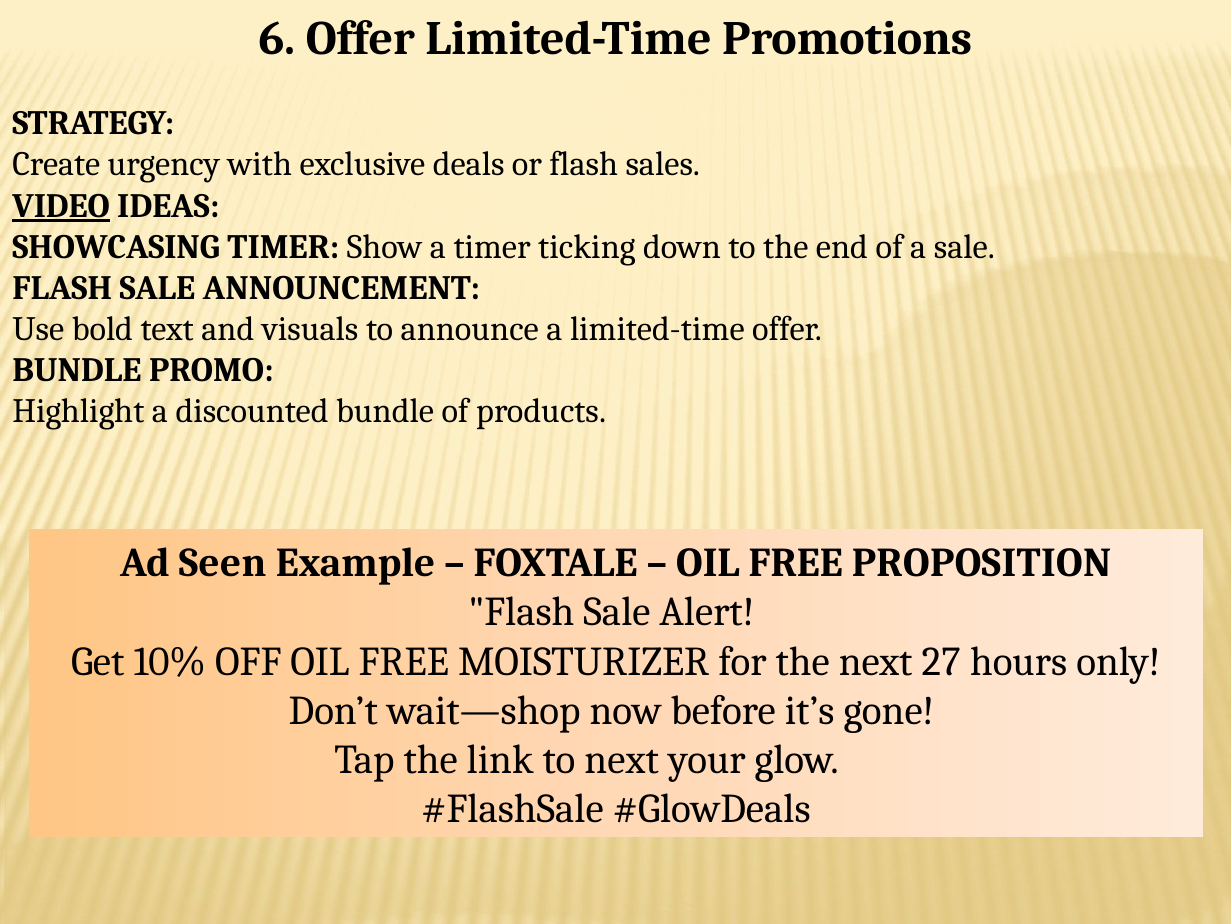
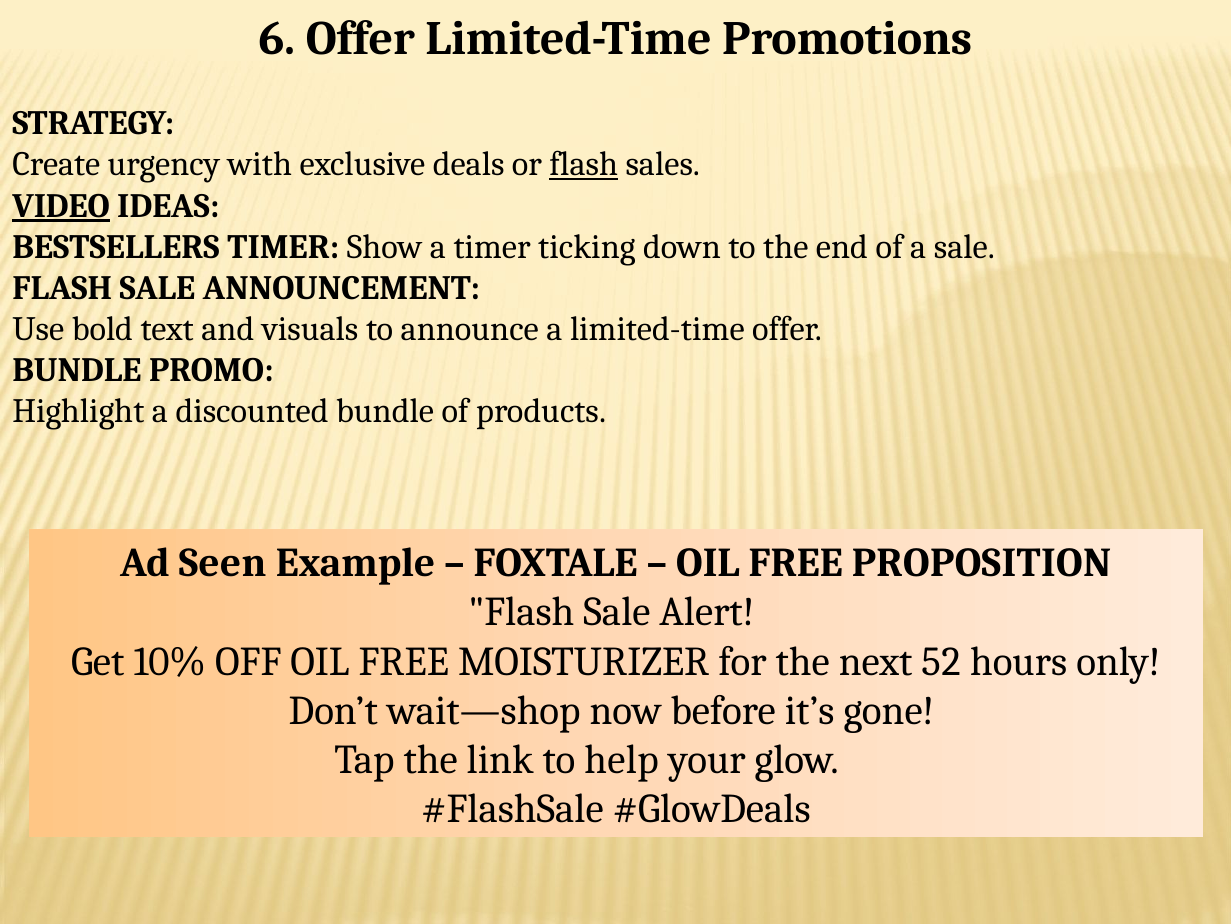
flash at (584, 165) underline: none -> present
SHOWCASING: SHOWCASING -> BESTSELLERS
27: 27 -> 52
to next: next -> help
